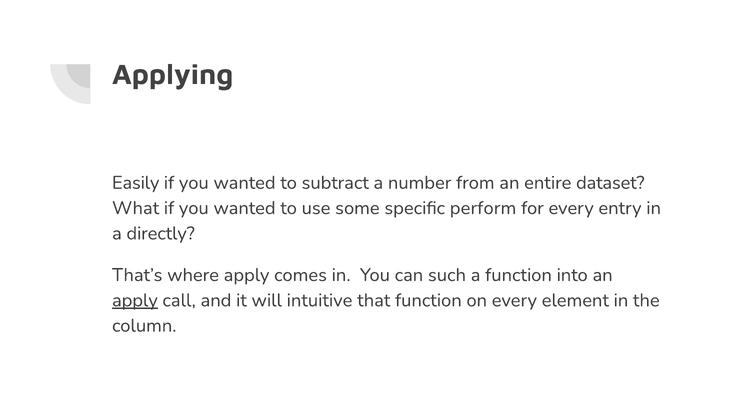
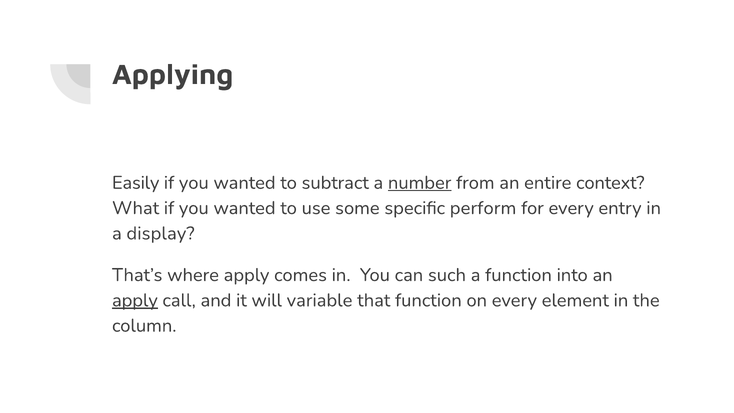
number underline: none -> present
dataset: dataset -> context
directly: directly -> display
intuitive: intuitive -> variable
